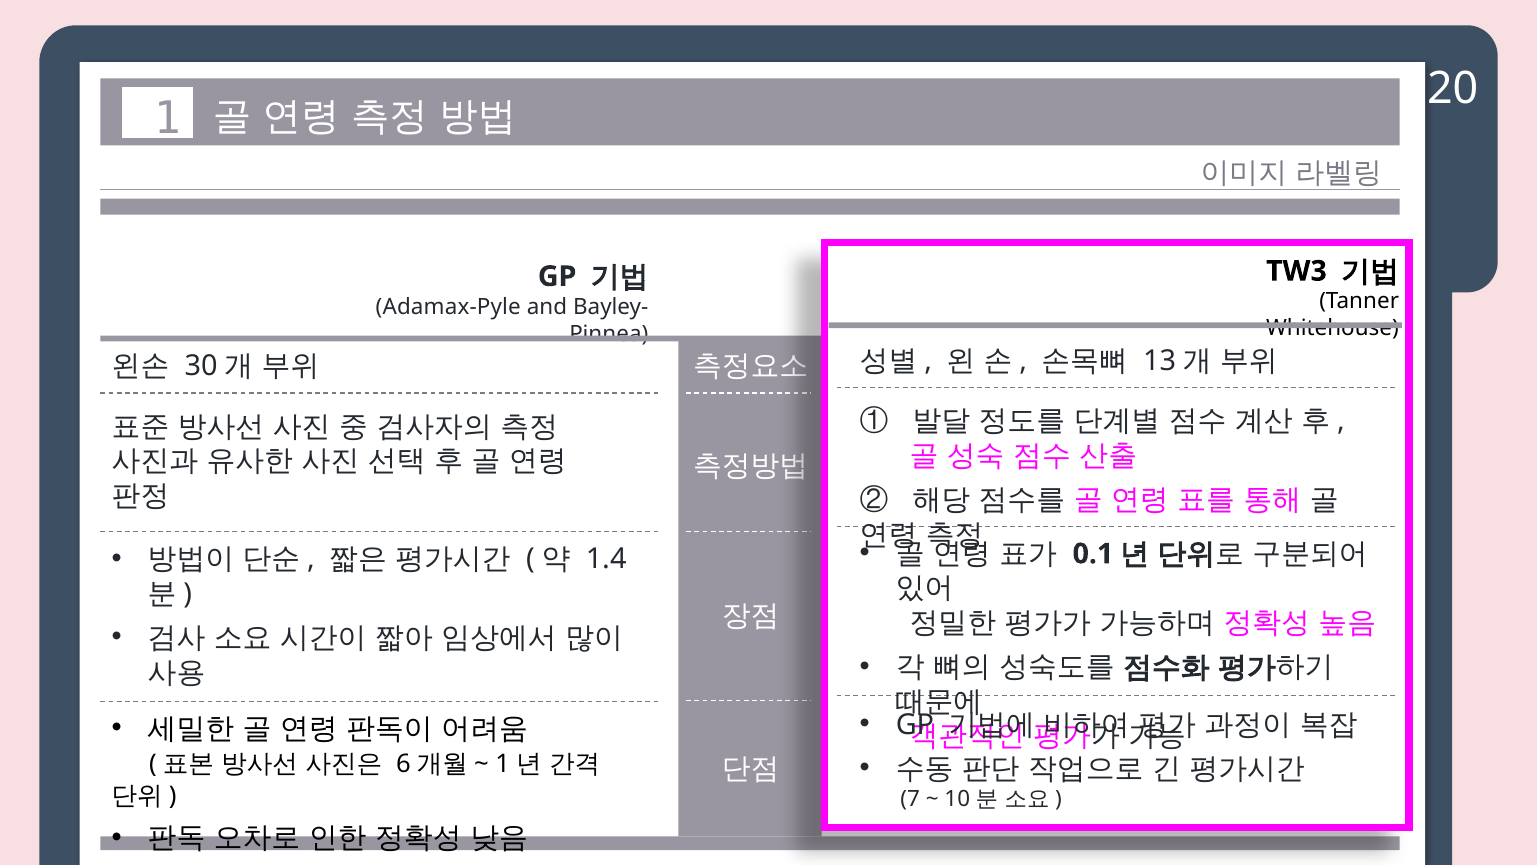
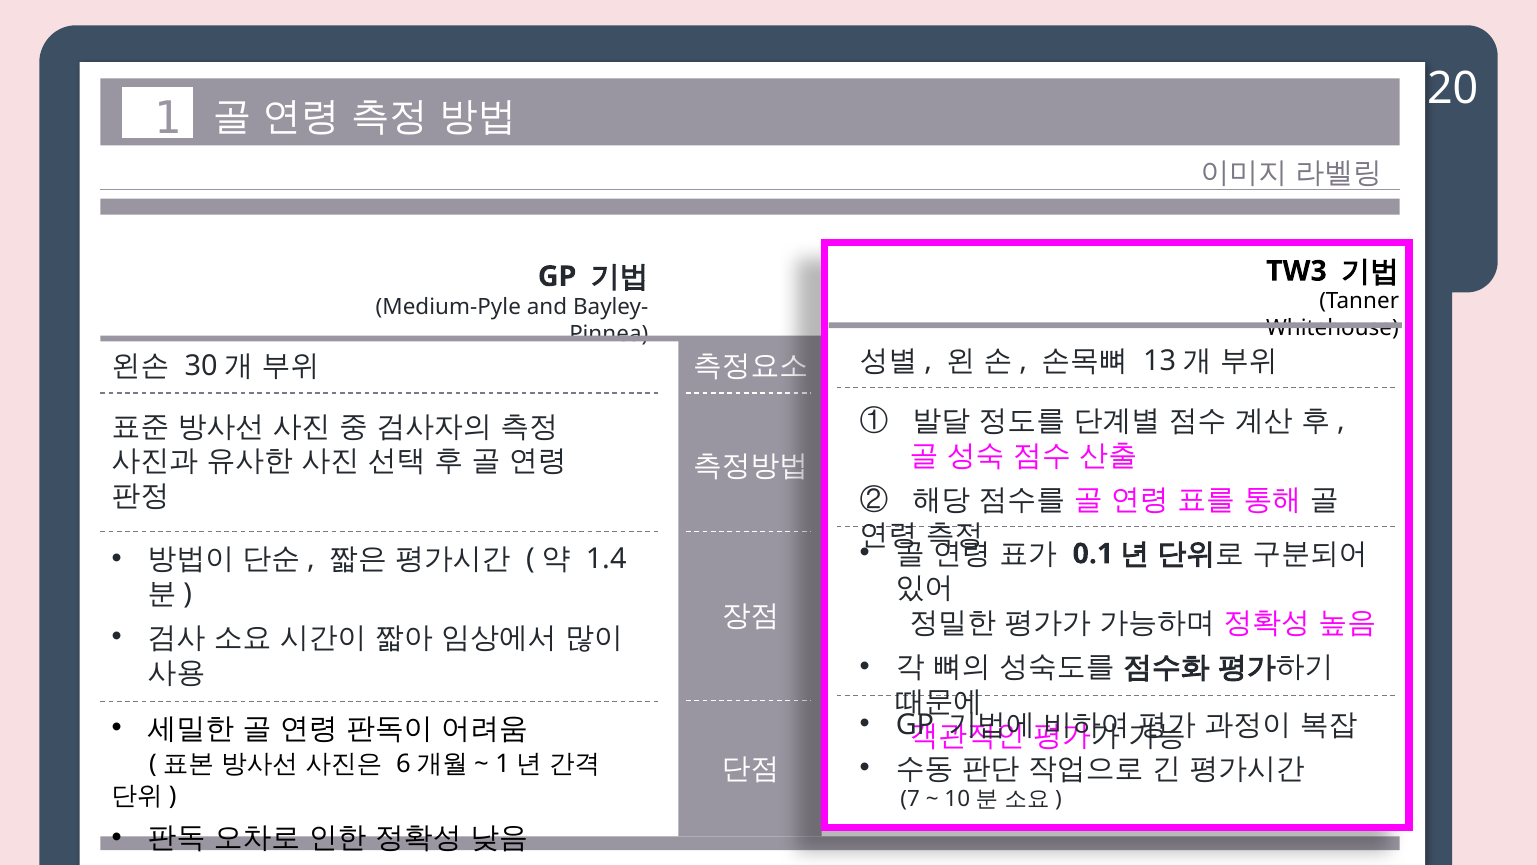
Adamax-Pyle: Adamax-Pyle -> Medium-Pyle
